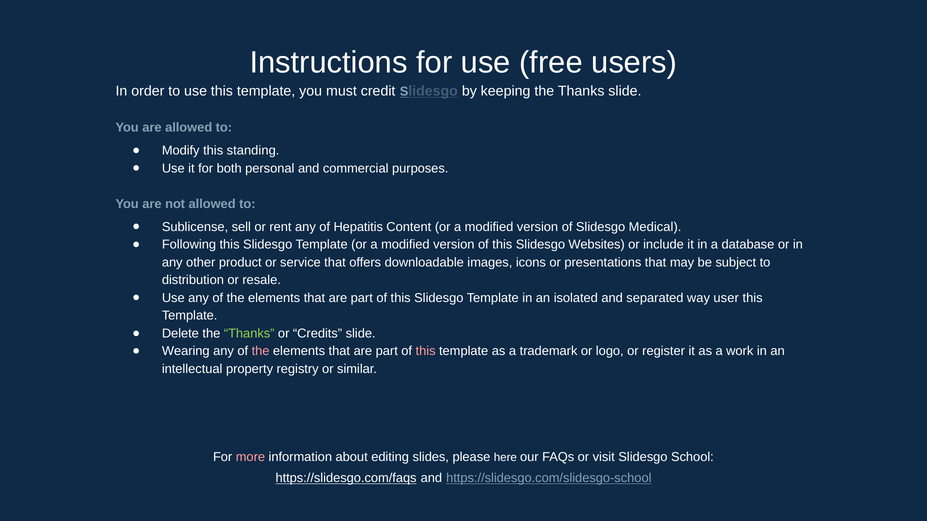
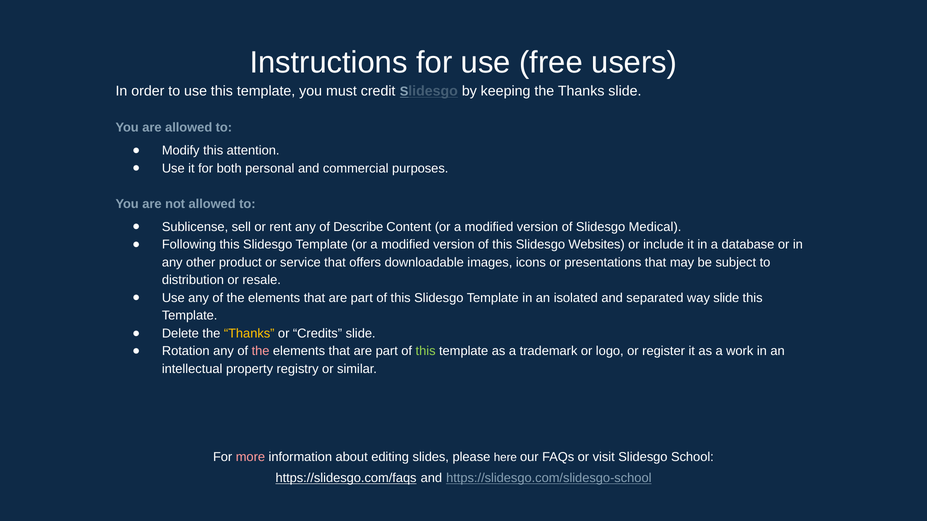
standing: standing -> attention
Hepatitis: Hepatitis -> Describe
way user: user -> slide
Thanks at (249, 334) colour: light green -> yellow
Wearing: Wearing -> Rotation
this at (426, 352) colour: pink -> light green
